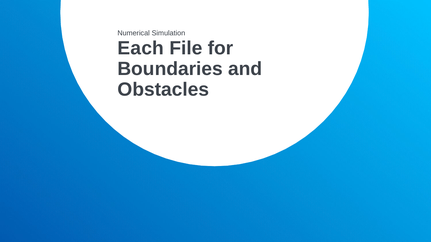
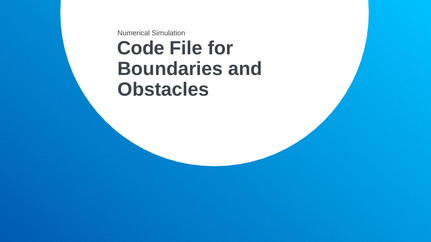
Each: Each -> Code
